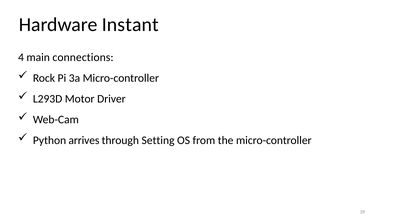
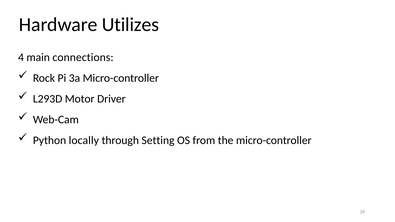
Instant: Instant -> Utilizes
arrives: arrives -> locally
